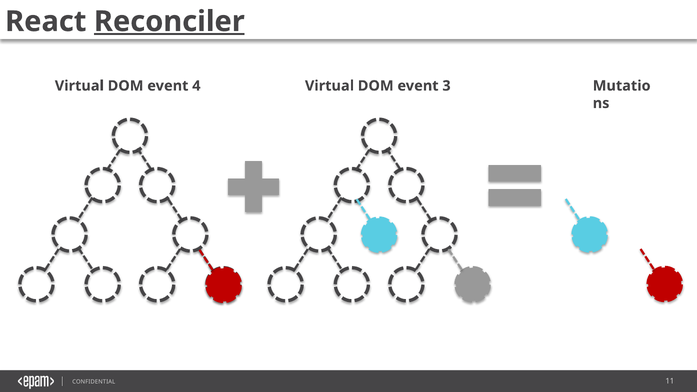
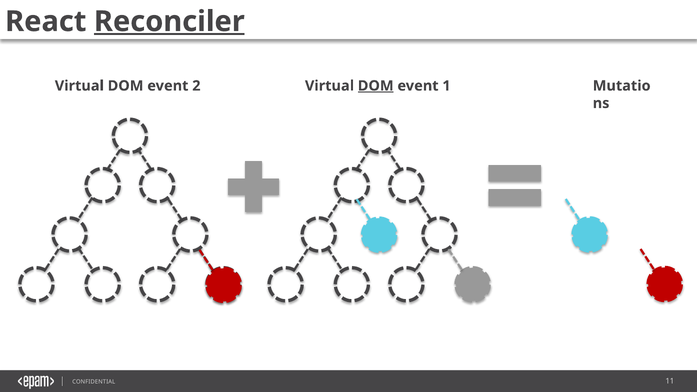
4: 4 -> 2
DOM at (376, 86) underline: none -> present
3: 3 -> 1
